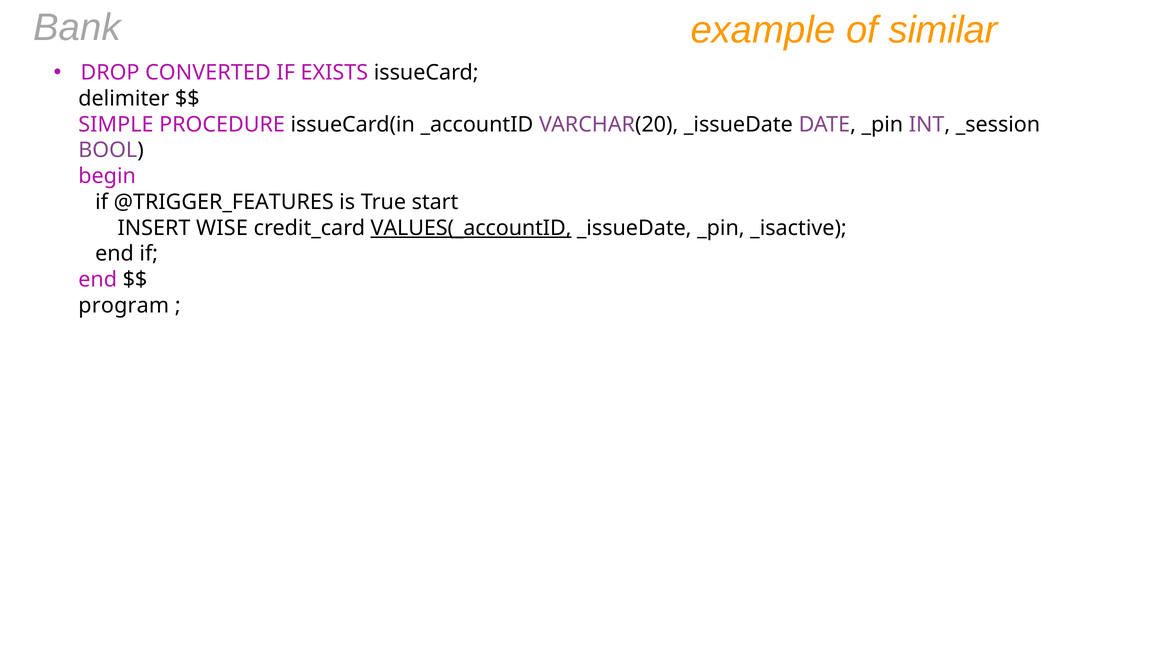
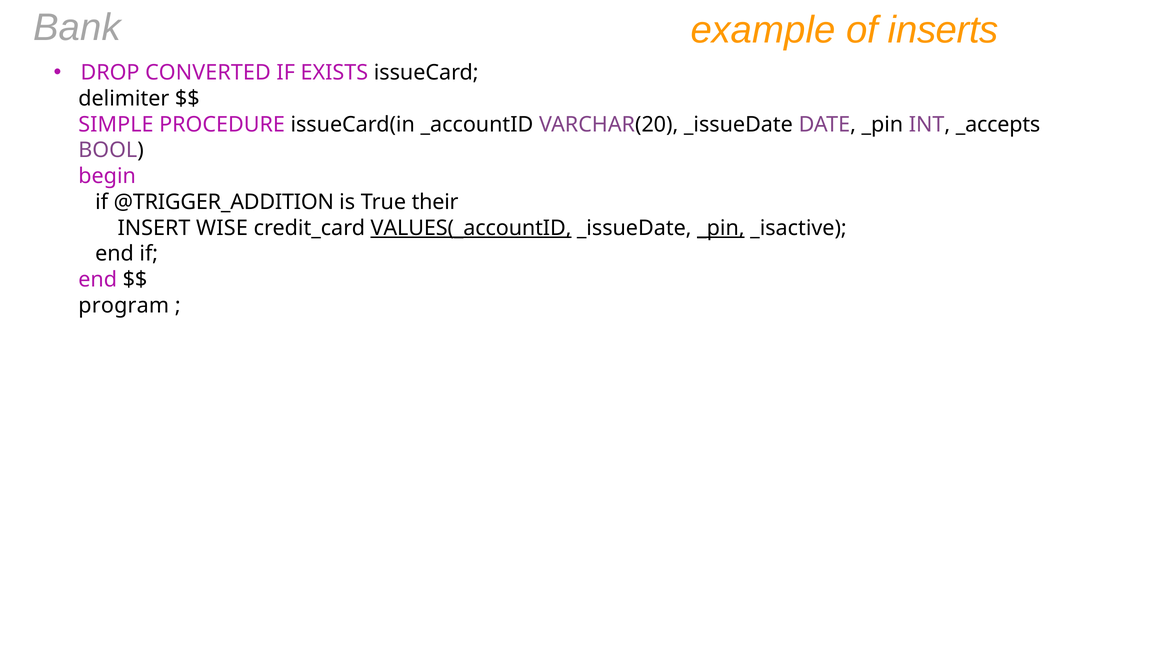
similar: similar -> inserts
_session: _session -> _accepts
@TRIGGER_FEATURES: @TRIGGER_FEATURES -> @TRIGGER_ADDITION
start: start -> their
_pin at (721, 228) underline: none -> present
